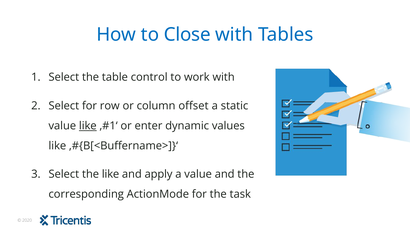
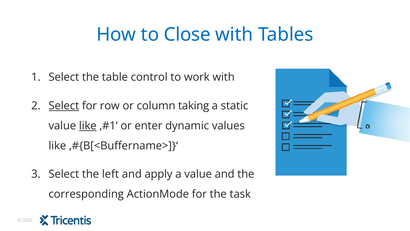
Select at (64, 106) underline: none -> present
offset: offset -> taking
the like: like -> left
